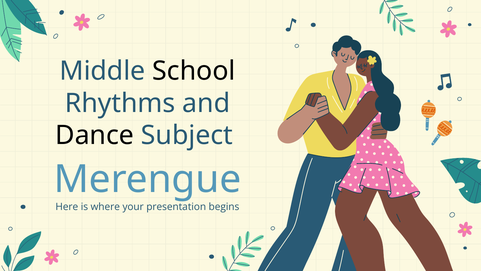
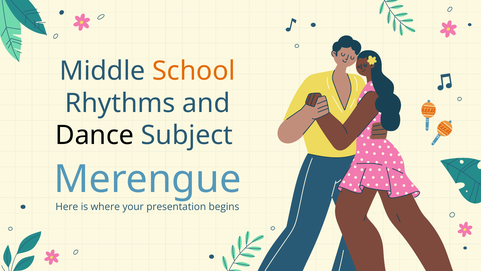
School colour: black -> orange
